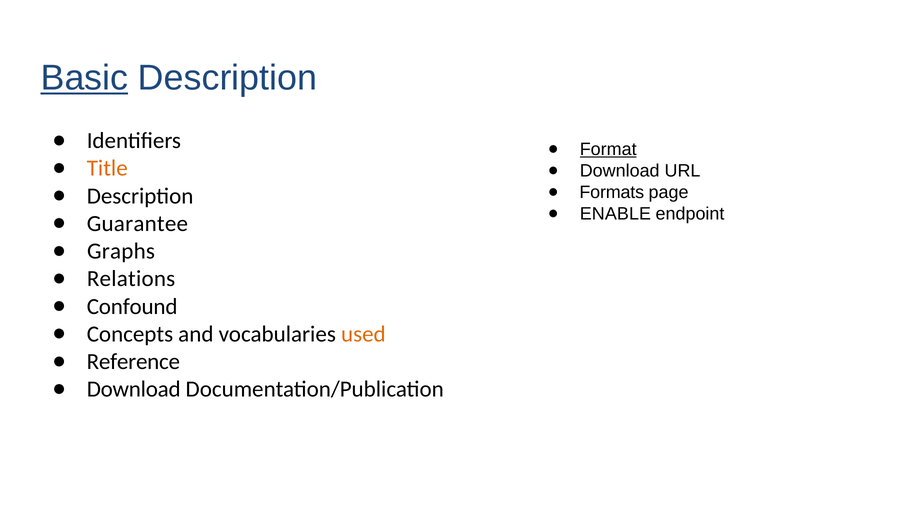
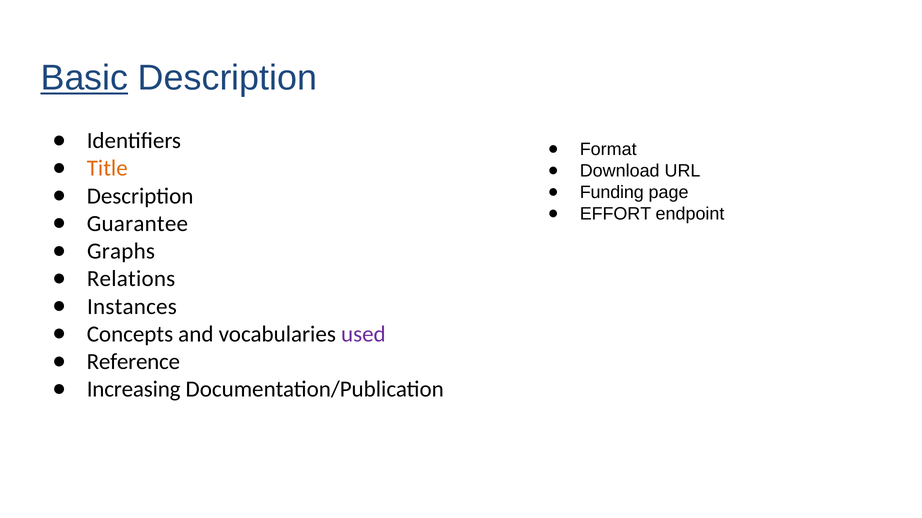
Format underline: present -> none
Formats: Formats -> Funding
ENABLE: ENABLE -> EFFORT
Confound: Confound -> Instances
used colour: orange -> purple
Download at (134, 390): Download -> Increasing
